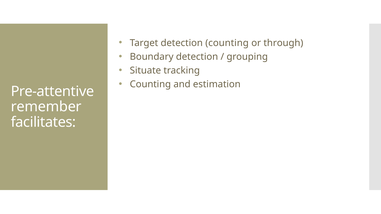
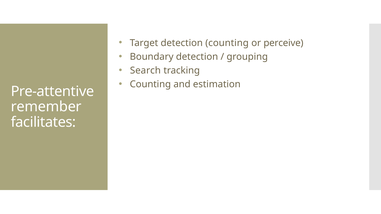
through: through -> perceive
Situate: Situate -> Search
